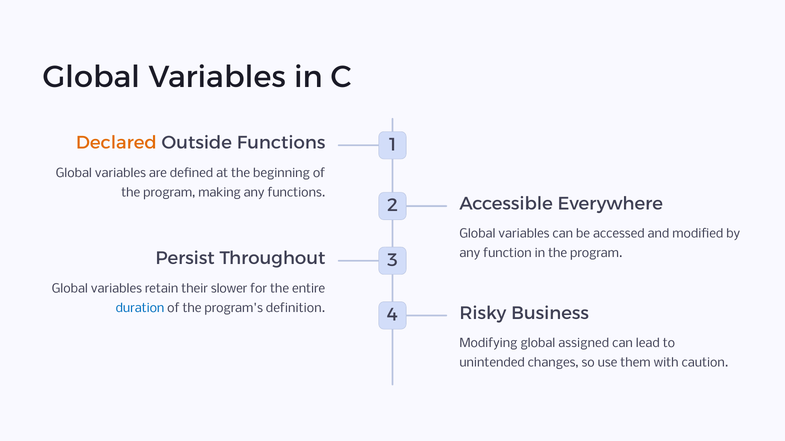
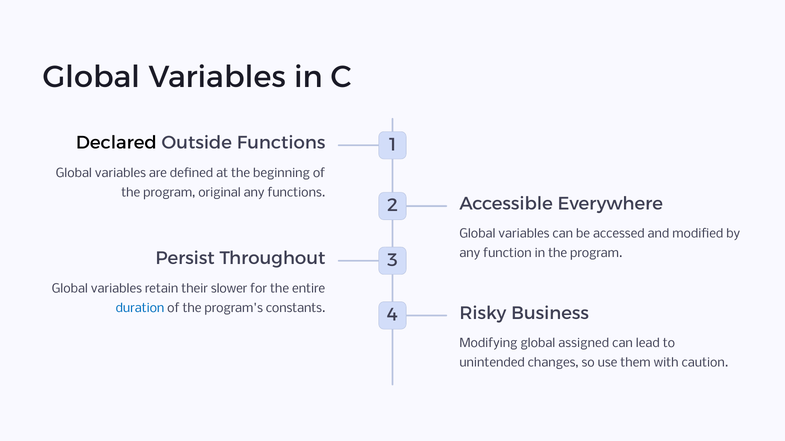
Declared colour: orange -> black
making: making -> original
definition: definition -> constants
